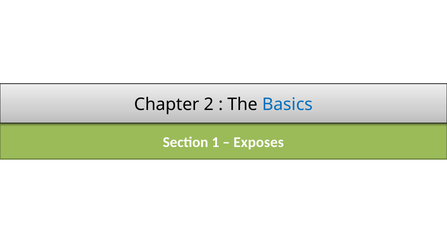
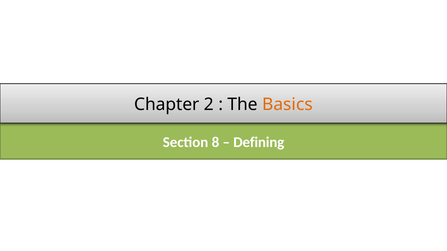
Basics colour: blue -> orange
1: 1 -> 8
Exposes: Exposes -> Defining
